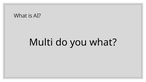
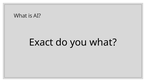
Multi: Multi -> Exact
